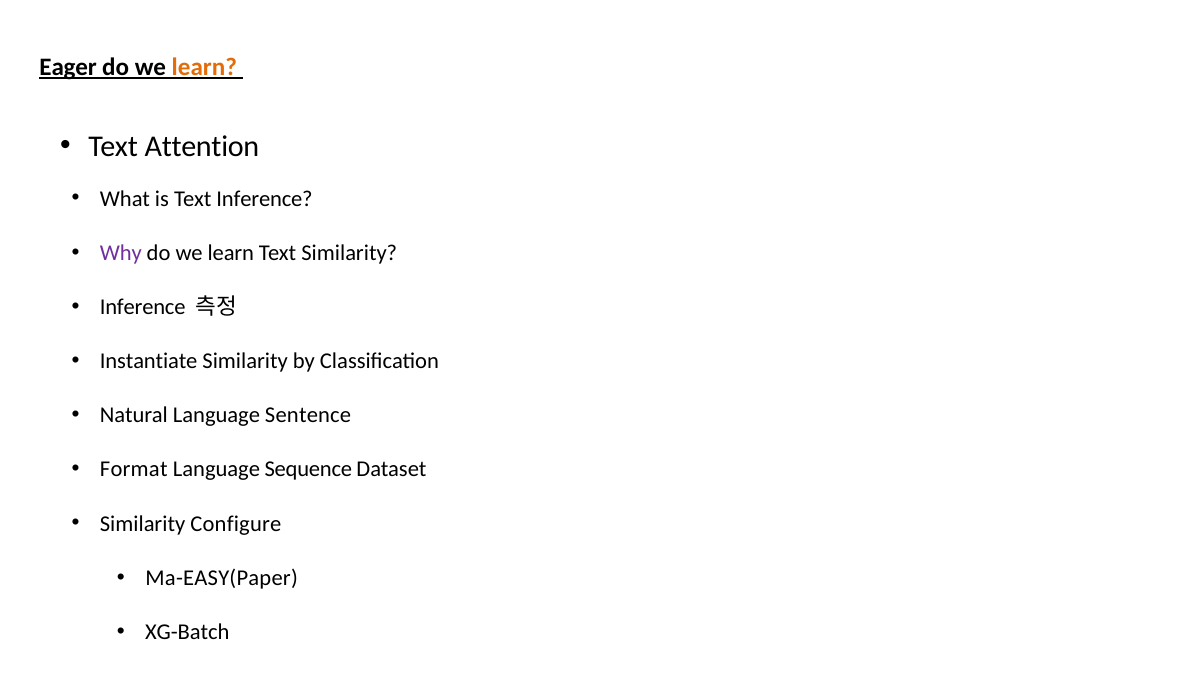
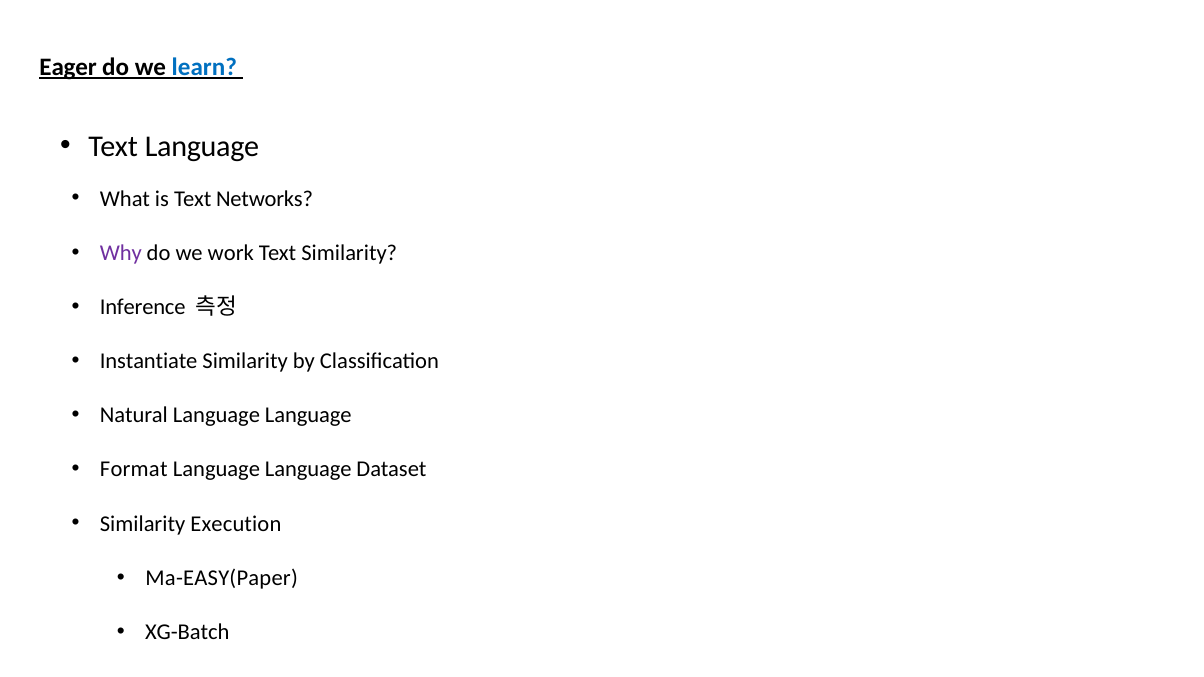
learn at (204, 67) colour: orange -> blue
Text Attention: Attention -> Language
Text Inference: Inference -> Networks
learn at (231, 253): learn -> work
Natural Language Sentence: Sentence -> Language
Sequence at (308, 470): Sequence -> Language
Configure: Configure -> Execution
